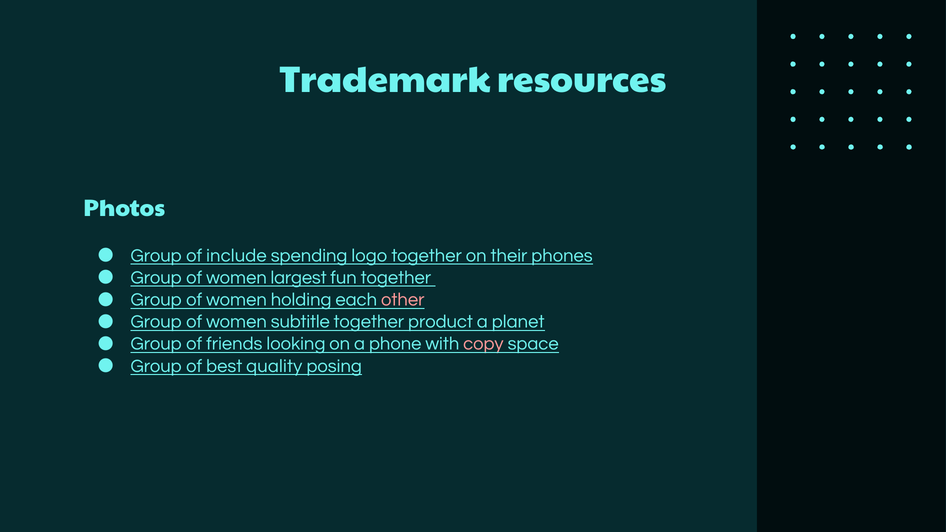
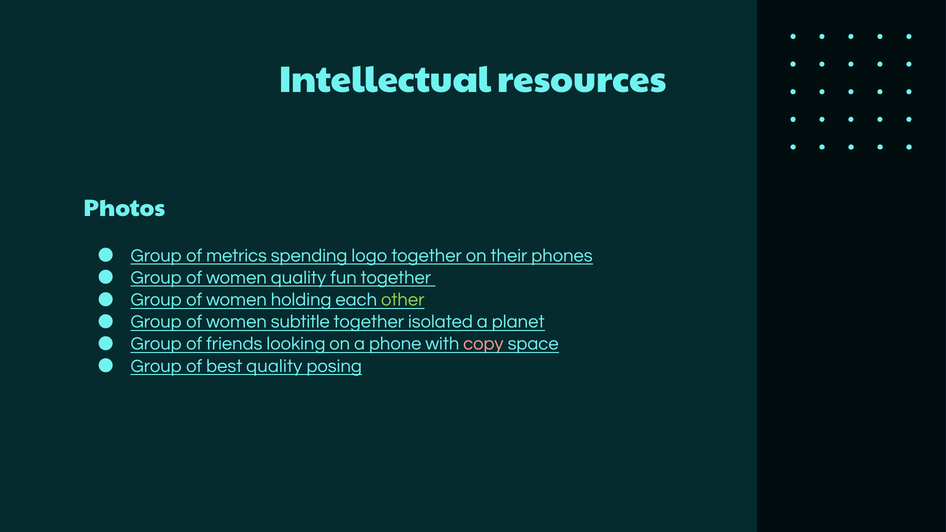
Trademark: Trademark -> Intellectual
include: include -> metrics
women largest: largest -> quality
other colour: pink -> light green
product: product -> isolated
